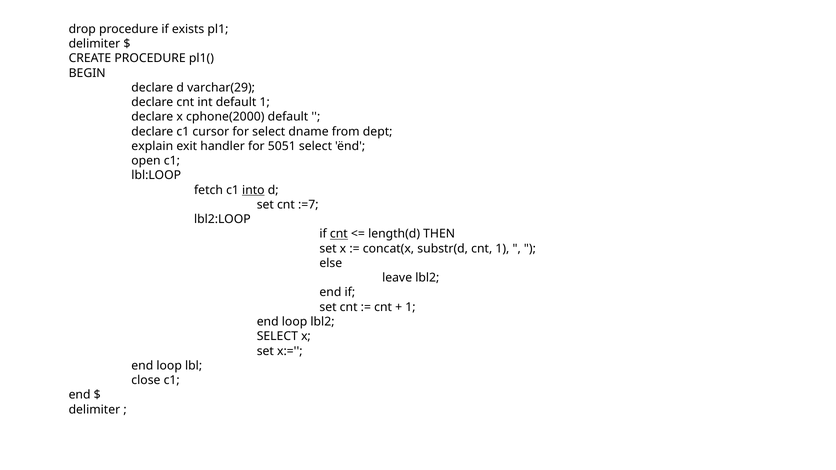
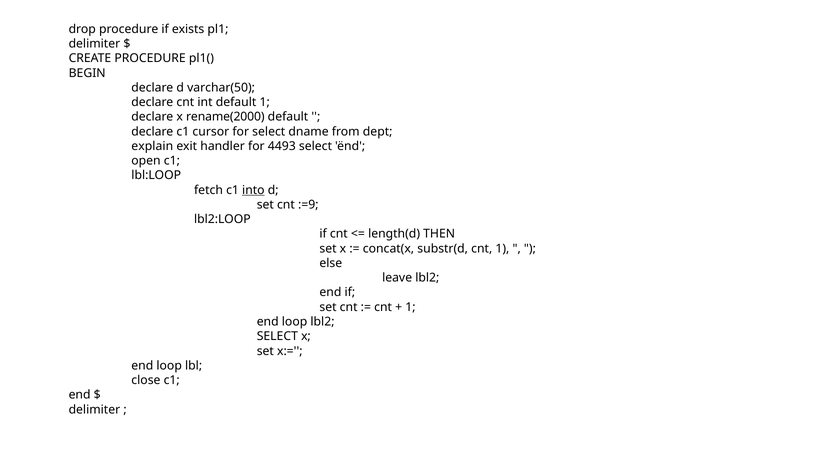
varchar(29: varchar(29 -> varchar(50
cphone(2000: cphone(2000 -> rename(2000
5051: 5051 -> 4493
:=7: :=7 -> :=9
cnt at (339, 234) underline: present -> none
